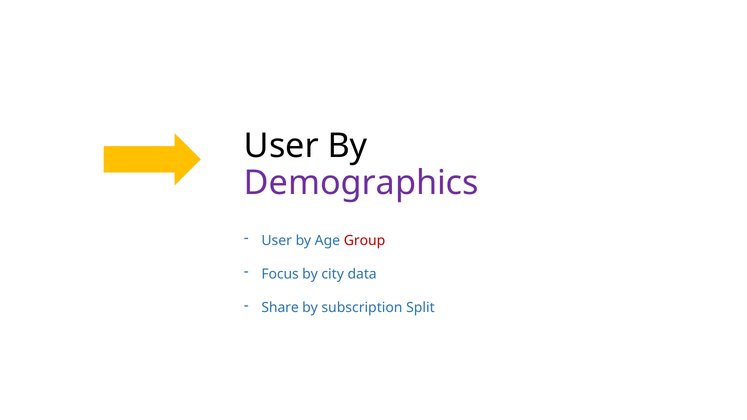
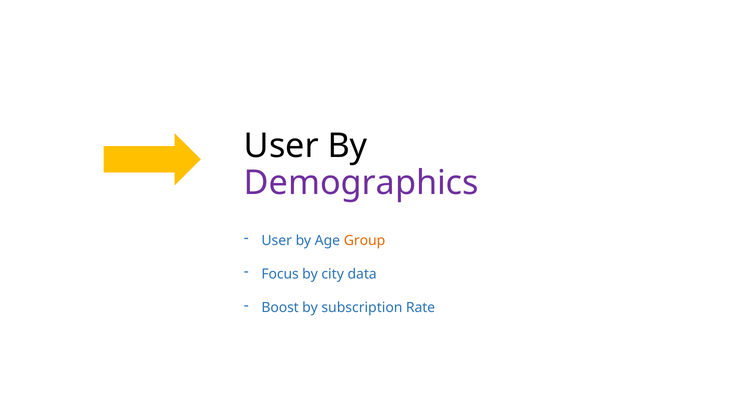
Group colour: red -> orange
Share: Share -> Boost
Split: Split -> Rate
